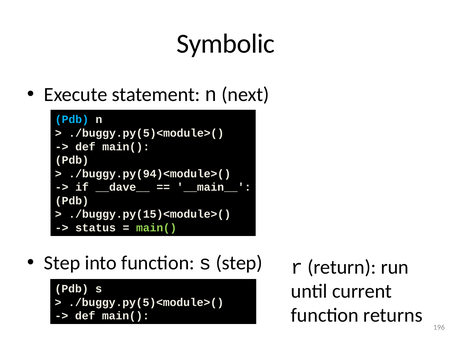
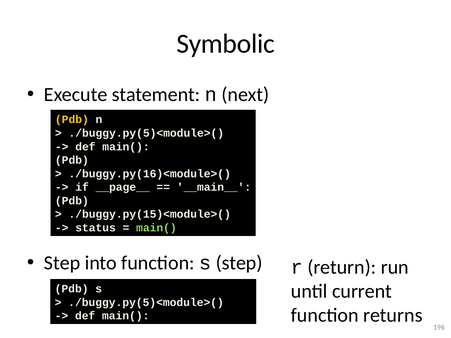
Pdb at (72, 120) colour: light blue -> yellow
./buggy.py(94)<module>(: ./buggy.py(94)<module>( -> ./buggy.py(16)<module>(
__dave__: __dave__ -> __page__
